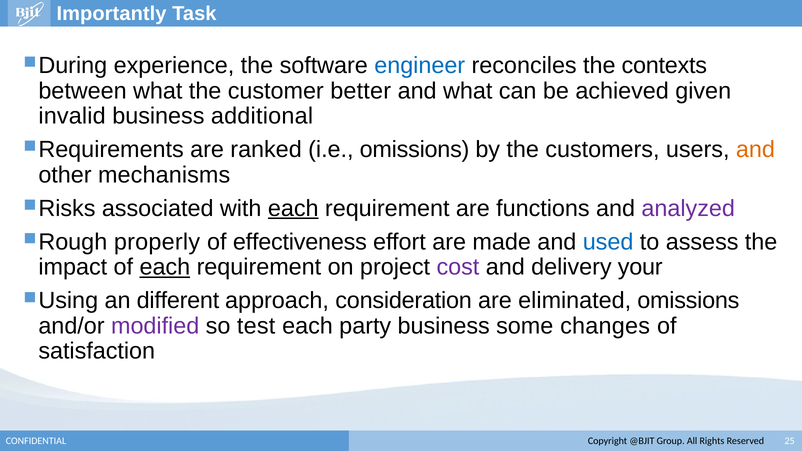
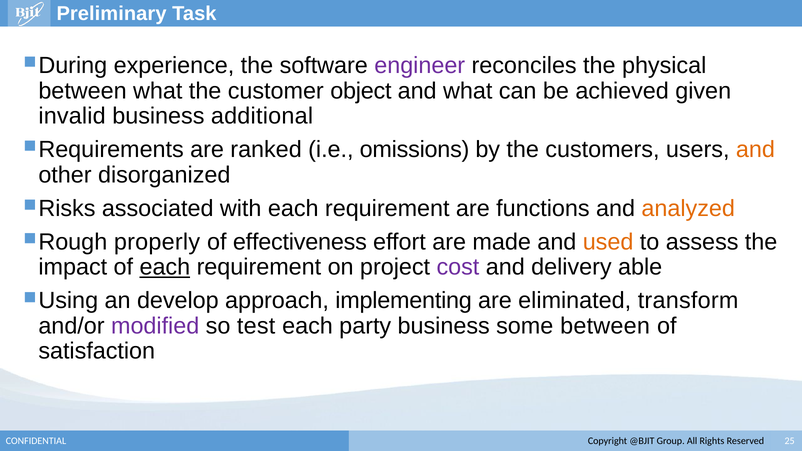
Importantly: Importantly -> Preliminary
engineer colour: blue -> purple
contexts: contexts -> physical
better: better -> object
mechanisms: mechanisms -> disorganized
each at (293, 208) underline: present -> none
analyzed colour: purple -> orange
used colour: blue -> orange
your: your -> able
different: different -> develop
consideration: consideration -> implementing
eliminated omissions: omissions -> transform
some changes: changes -> between
